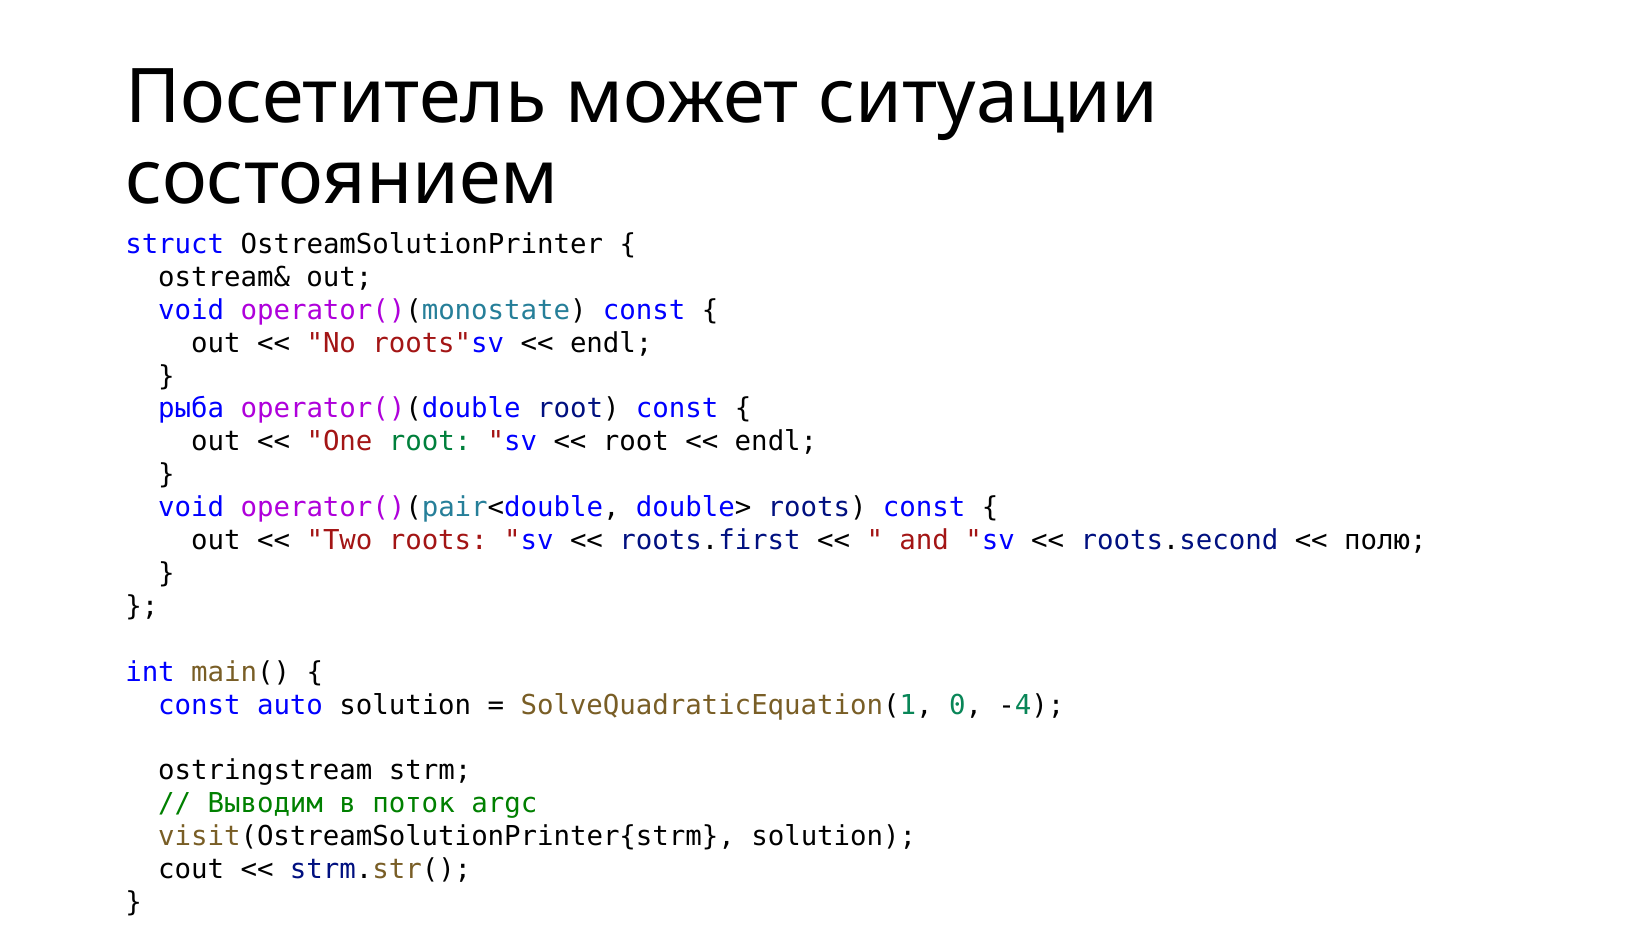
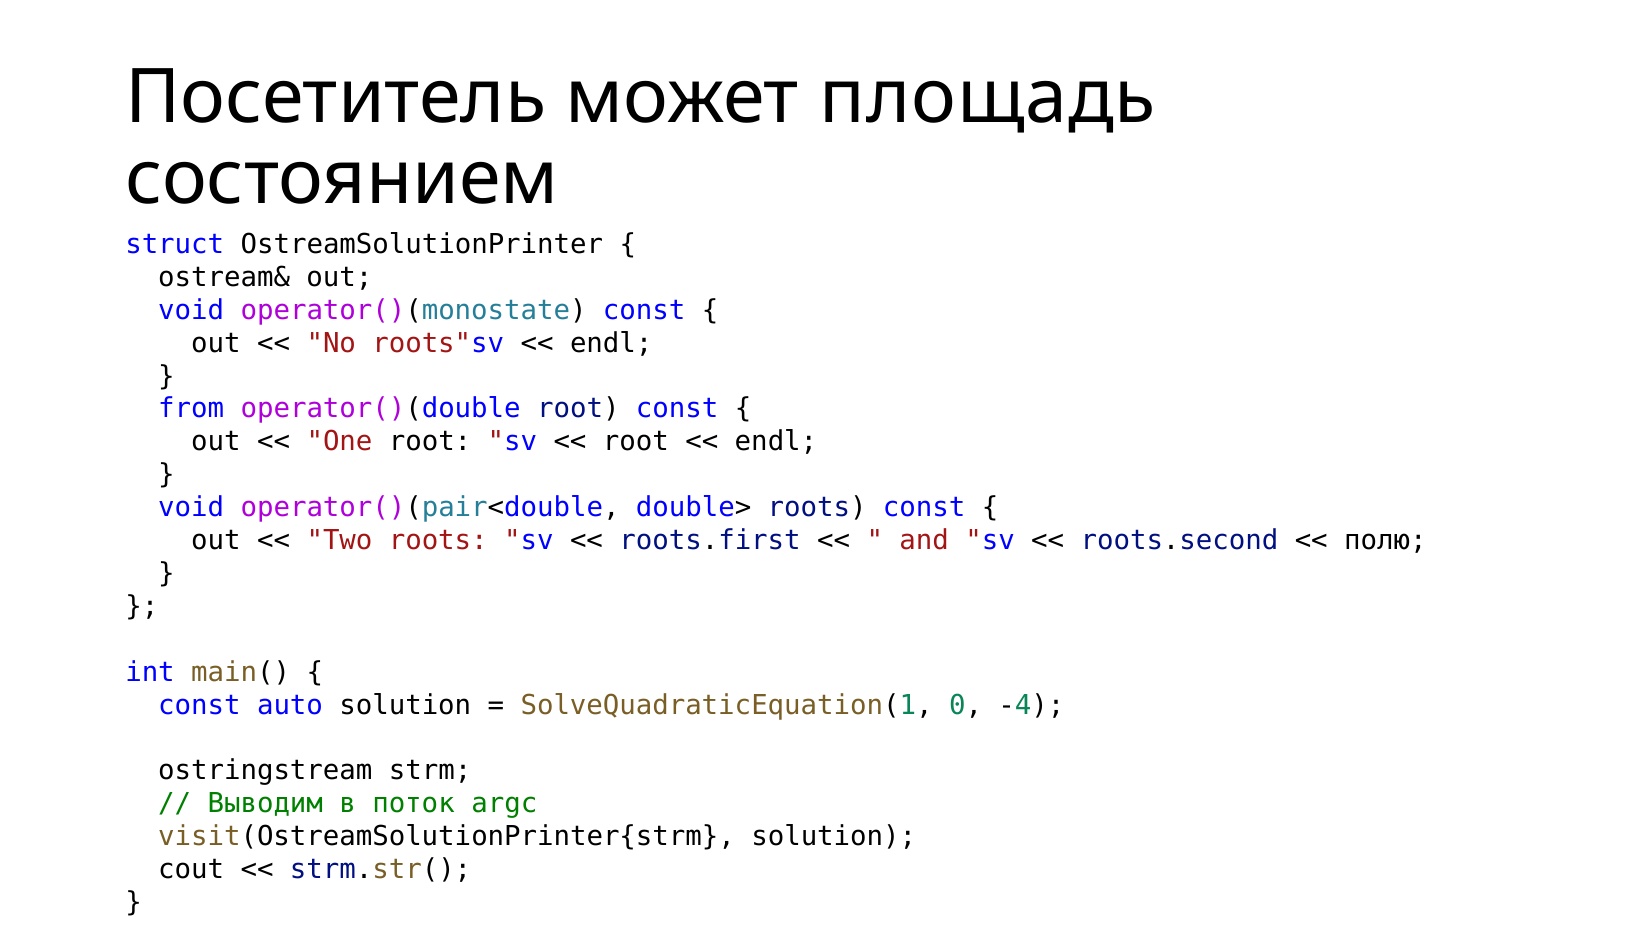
ситуации: ситуации -> площадь
рыба: рыба -> from
root at (430, 442) colour: green -> black
